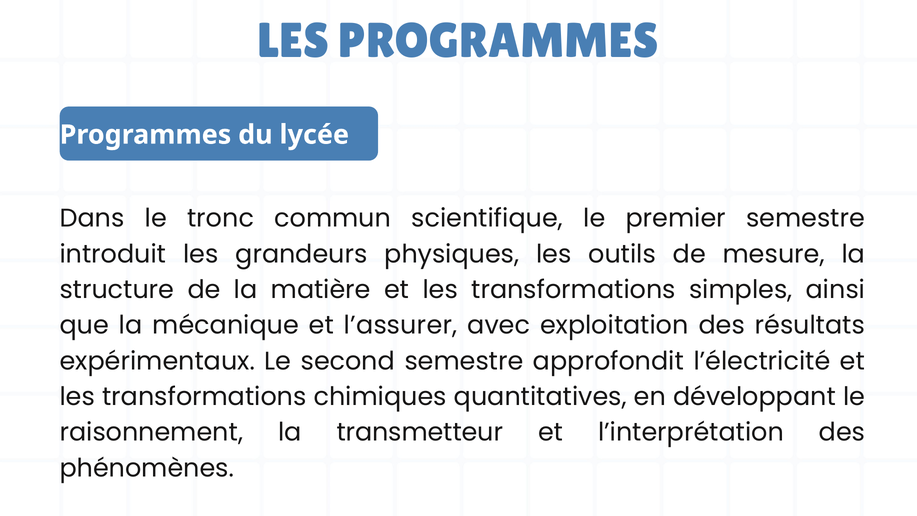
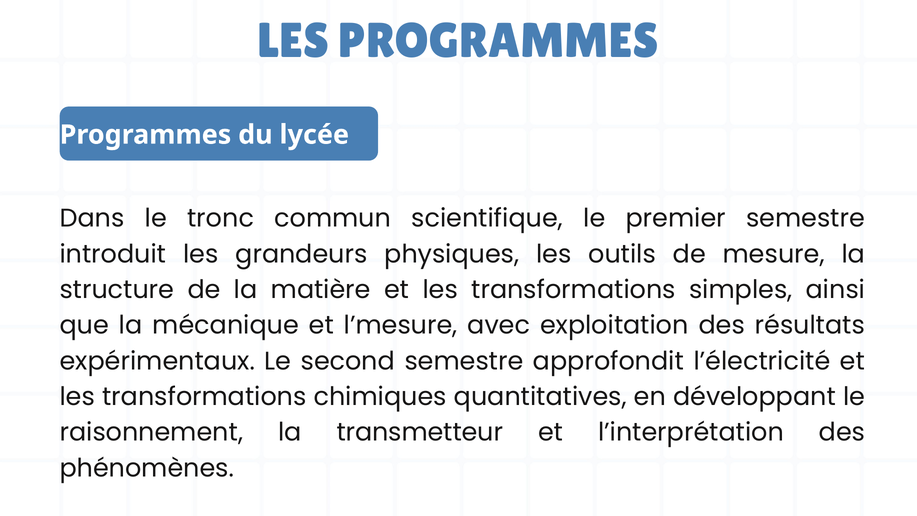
l’assurer: l’assurer -> l’mesure
